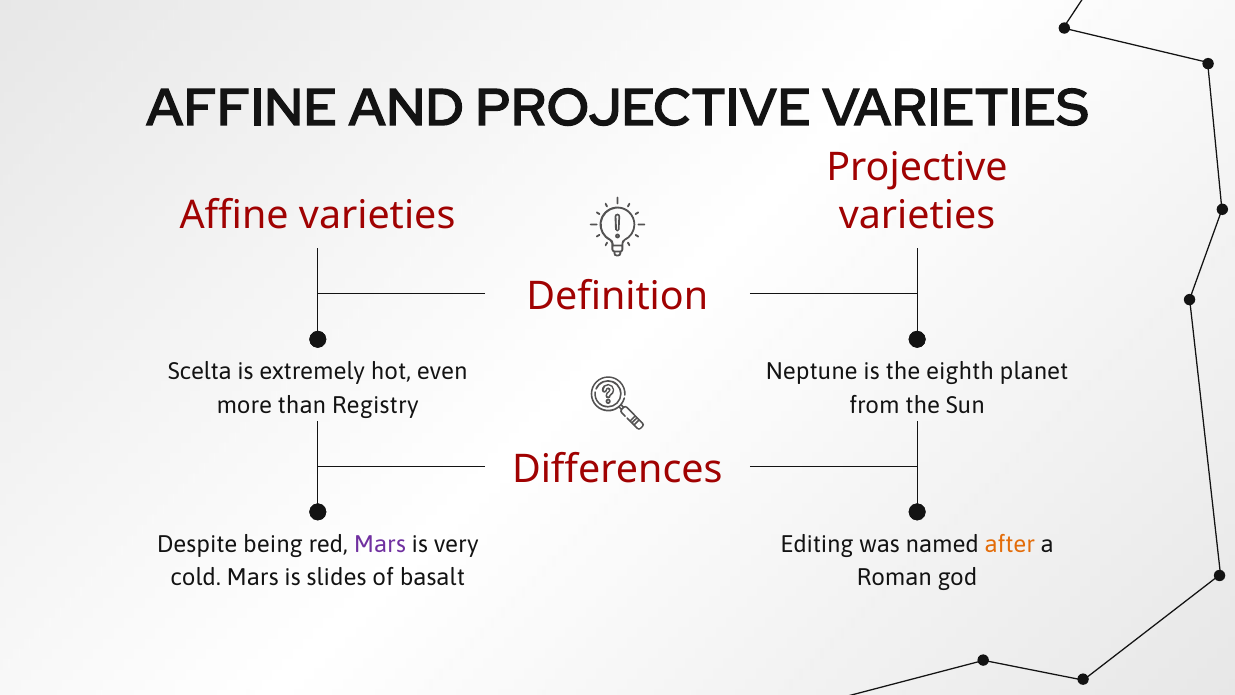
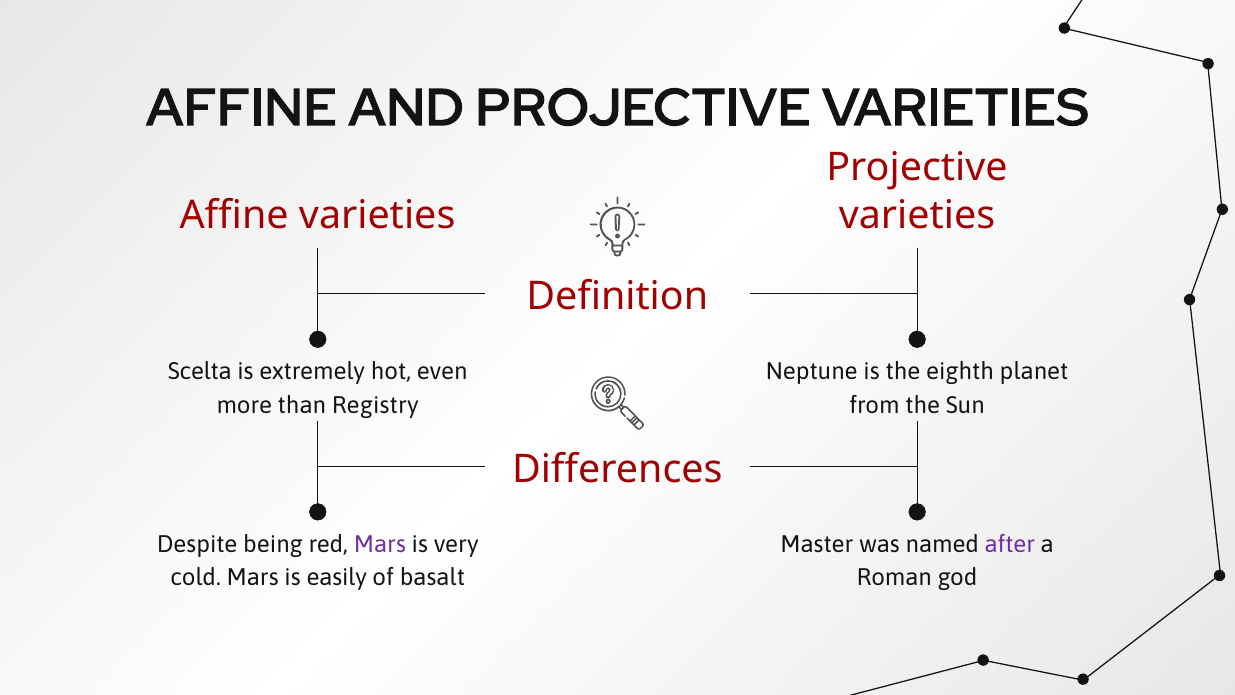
Editing: Editing -> Master
after colour: orange -> purple
slides: slides -> easily
